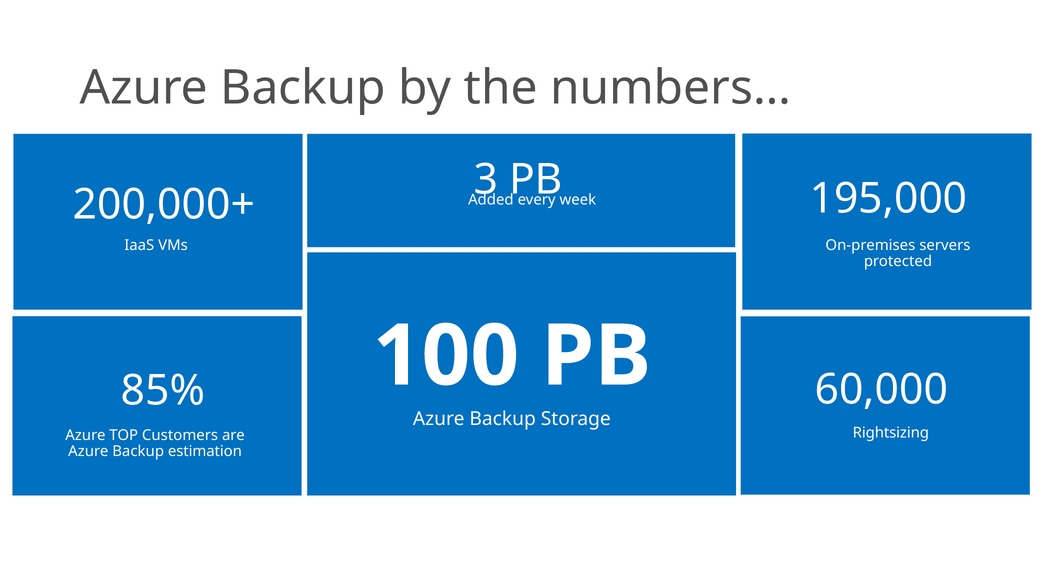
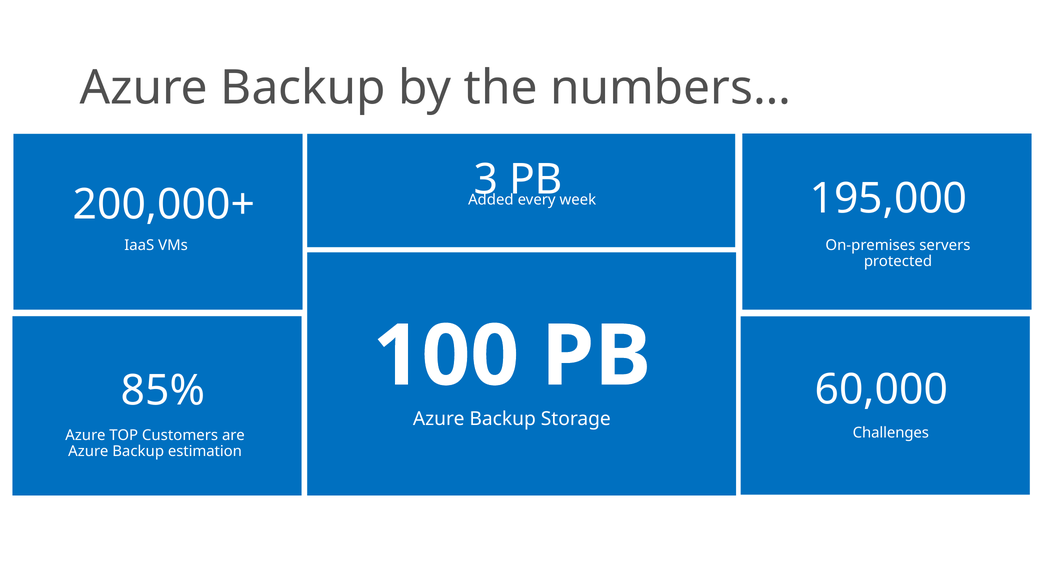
Rightsizing: Rightsizing -> Challenges
